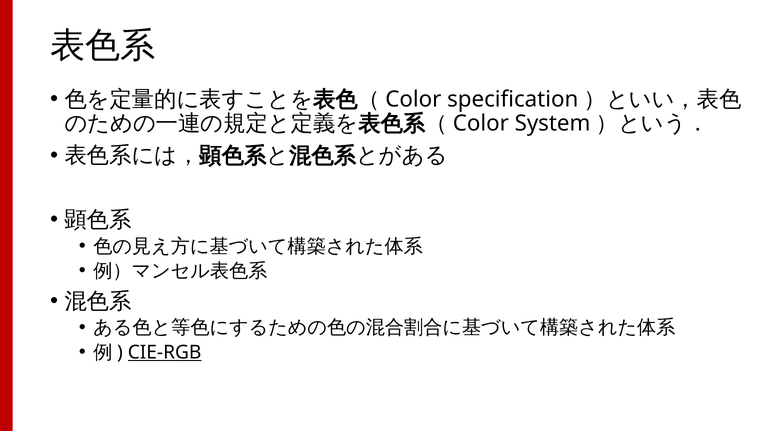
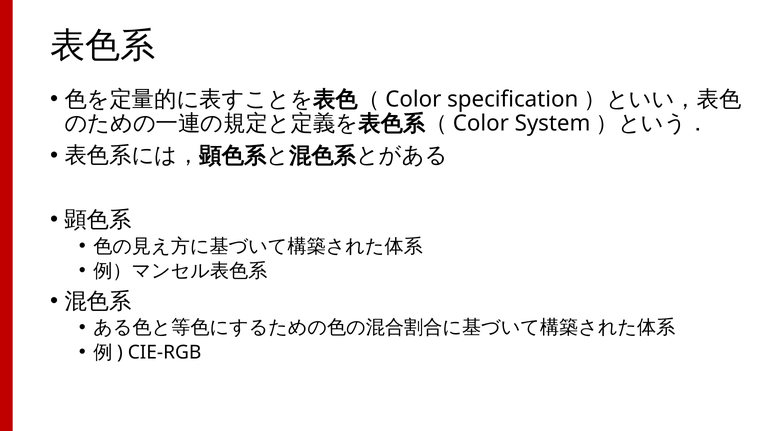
CIE-RGB underline: present -> none
